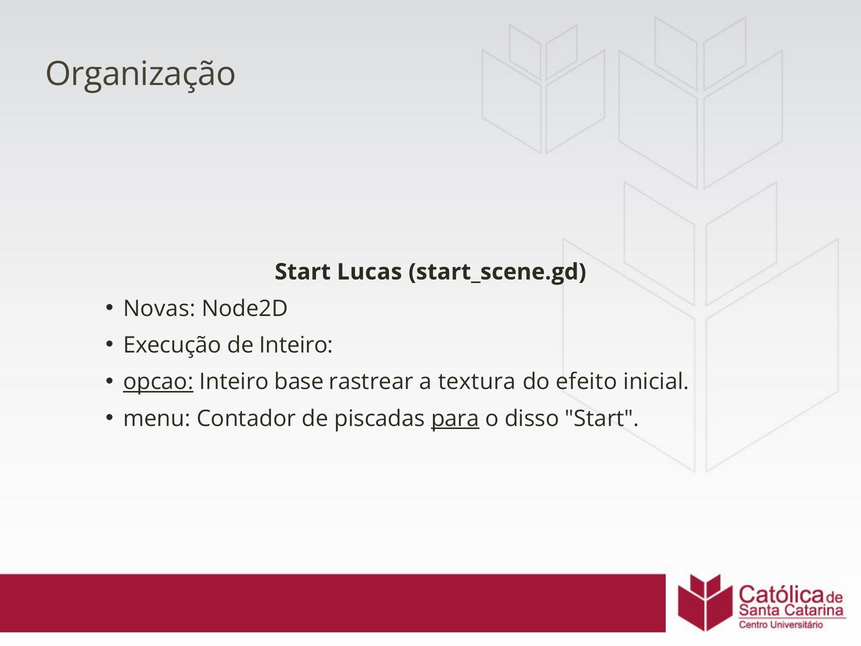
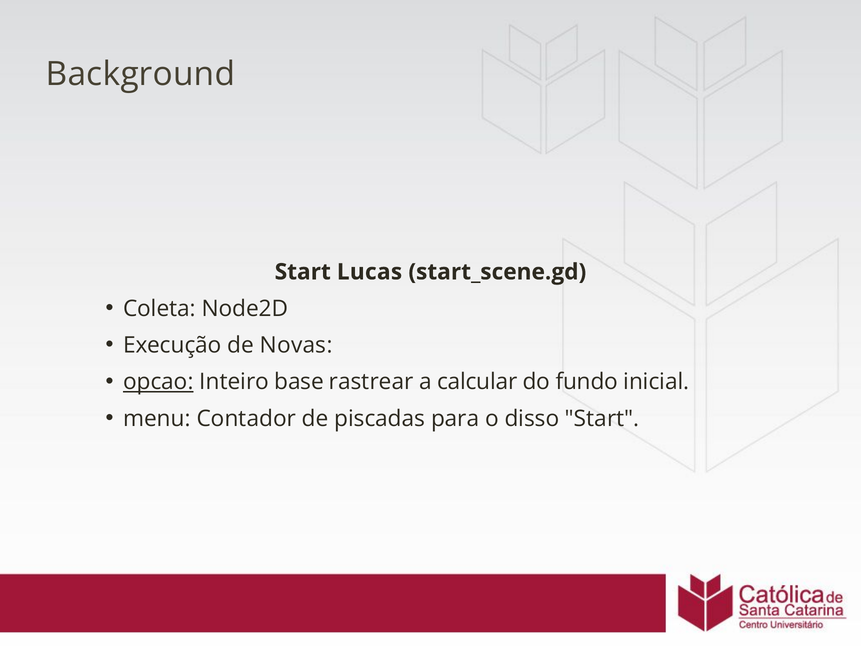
Organização: Organização -> Background
Novas: Novas -> Coleta
de Inteiro: Inteiro -> Novas
textura: textura -> calcular
efeito: efeito -> fundo
para underline: present -> none
